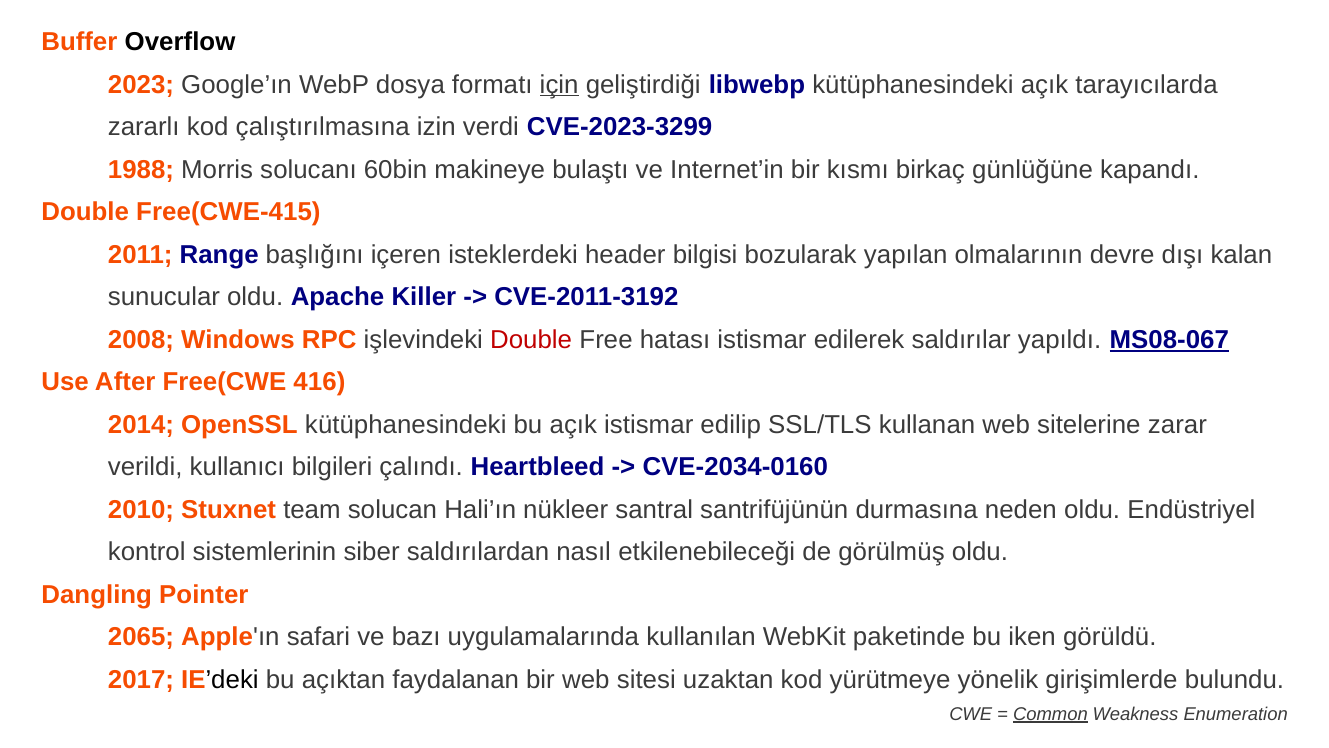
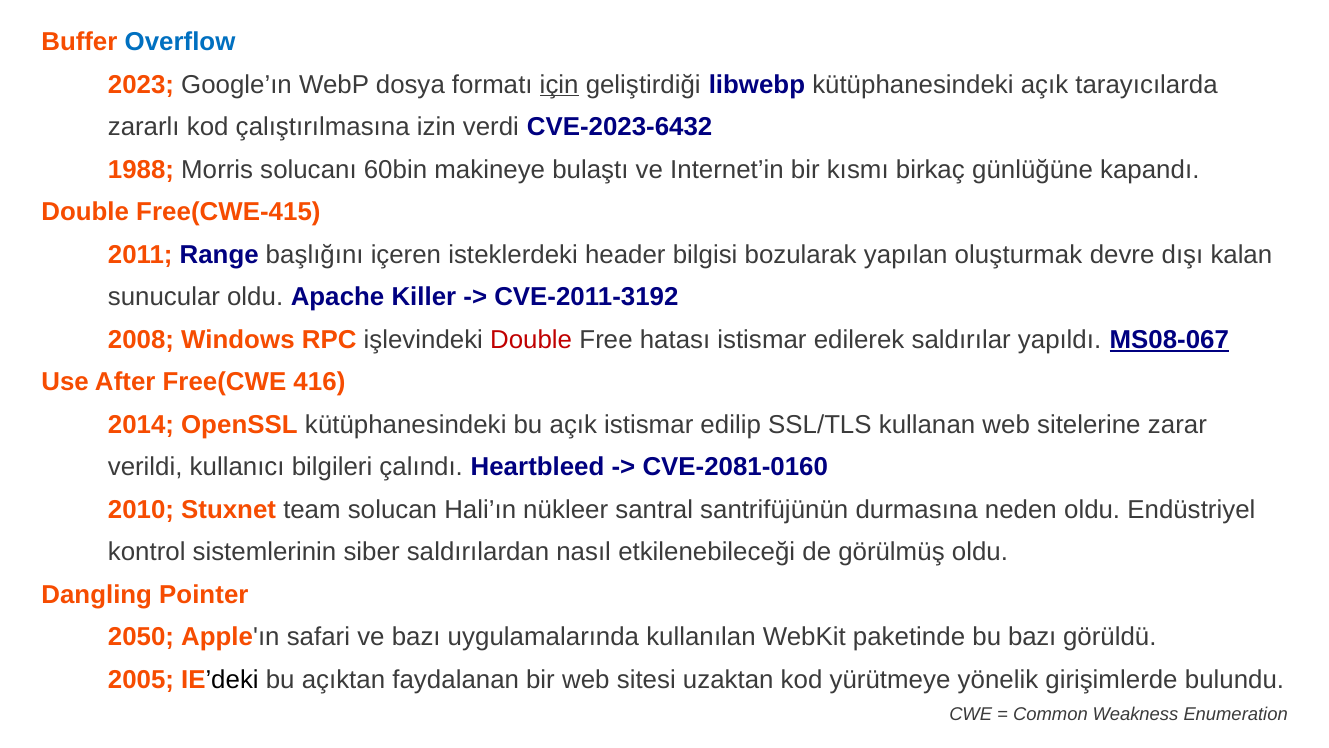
Overflow colour: black -> blue
CVE-2023-3299: CVE-2023-3299 -> CVE-2023-6432
olmalarının: olmalarının -> oluşturmak
CVE-2034-0160: CVE-2034-0160 -> CVE-2081-0160
2065: 2065 -> 2050
bu iken: iken -> bazı
2017: 2017 -> 2005
Common underline: present -> none
